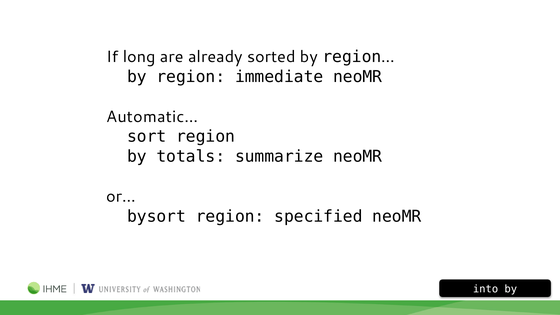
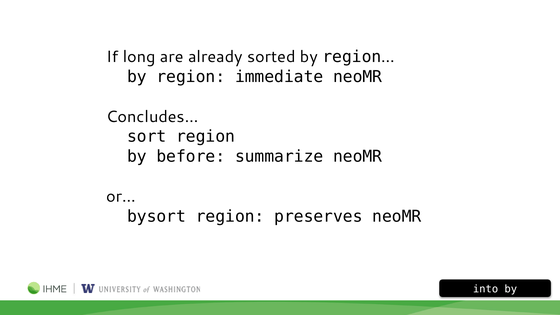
Automatic…: Automatic… -> Concludes…
totals: totals -> before
specified: specified -> preserves
